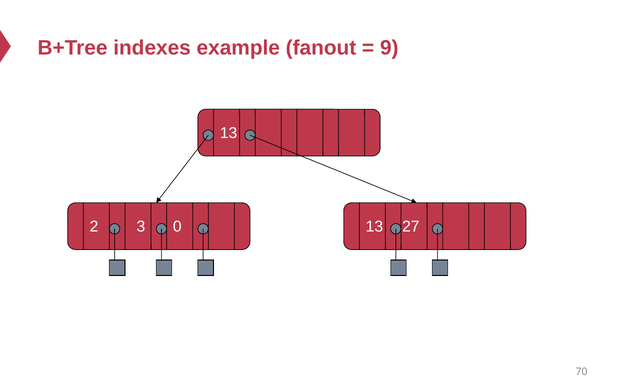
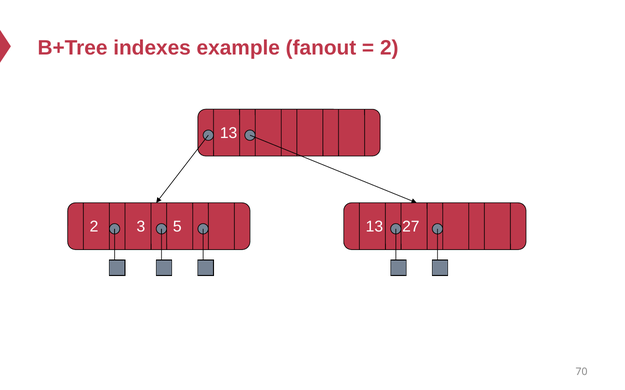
9 at (389, 48): 9 -> 2
0: 0 -> 5
